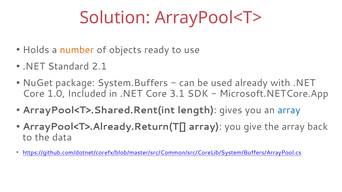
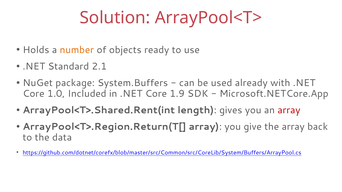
3.1: 3.1 -> 1.9
array at (289, 110) colour: blue -> red
ArrayPool<T>.Already.Return(T[: ArrayPool<T>.Already.Return(T[ -> ArrayPool<T>.Region.Return(T[
